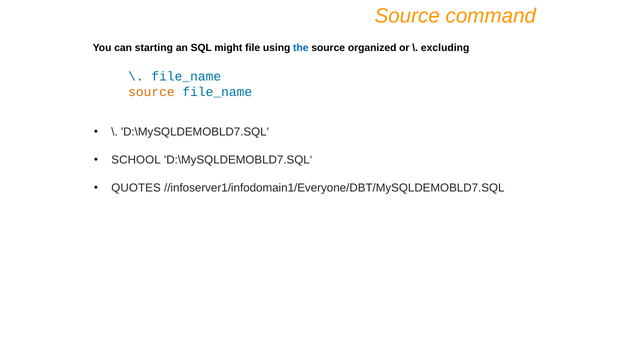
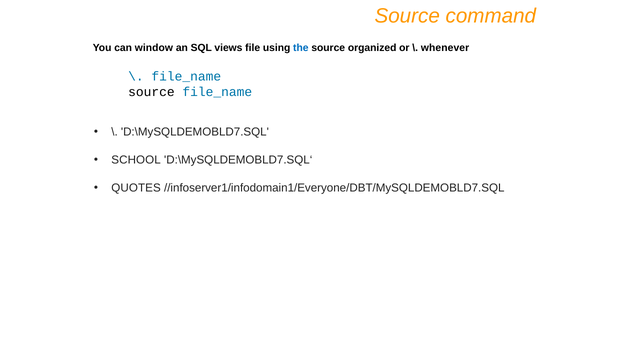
starting: starting -> window
might: might -> views
excluding: excluding -> whenever
source at (151, 92) colour: orange -> black
